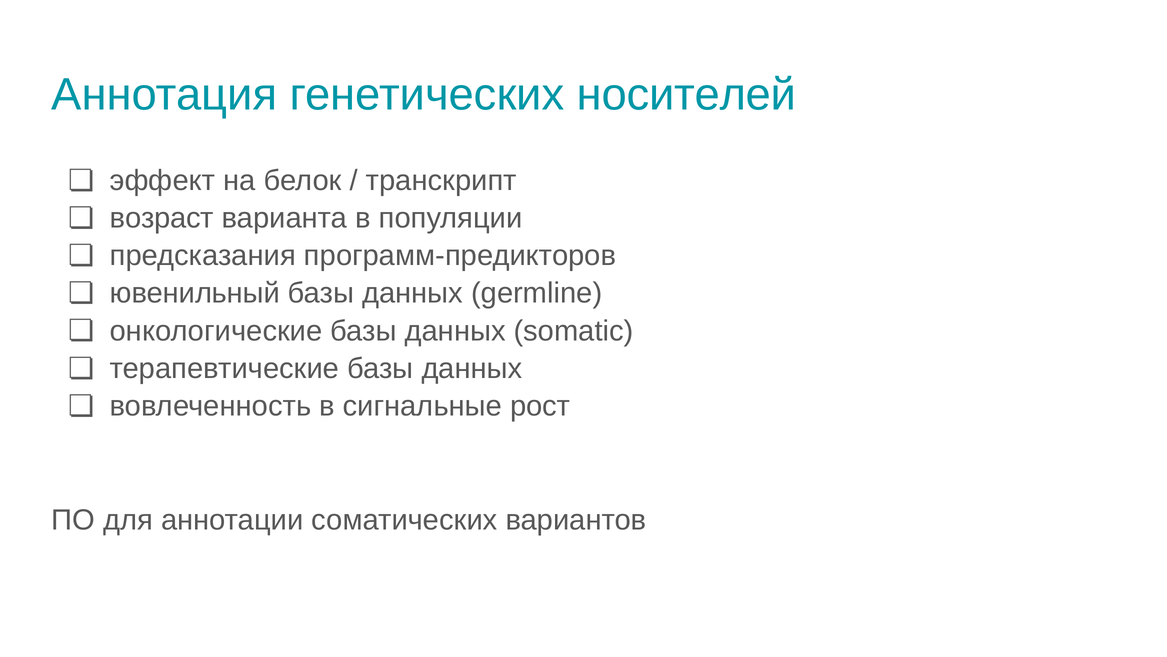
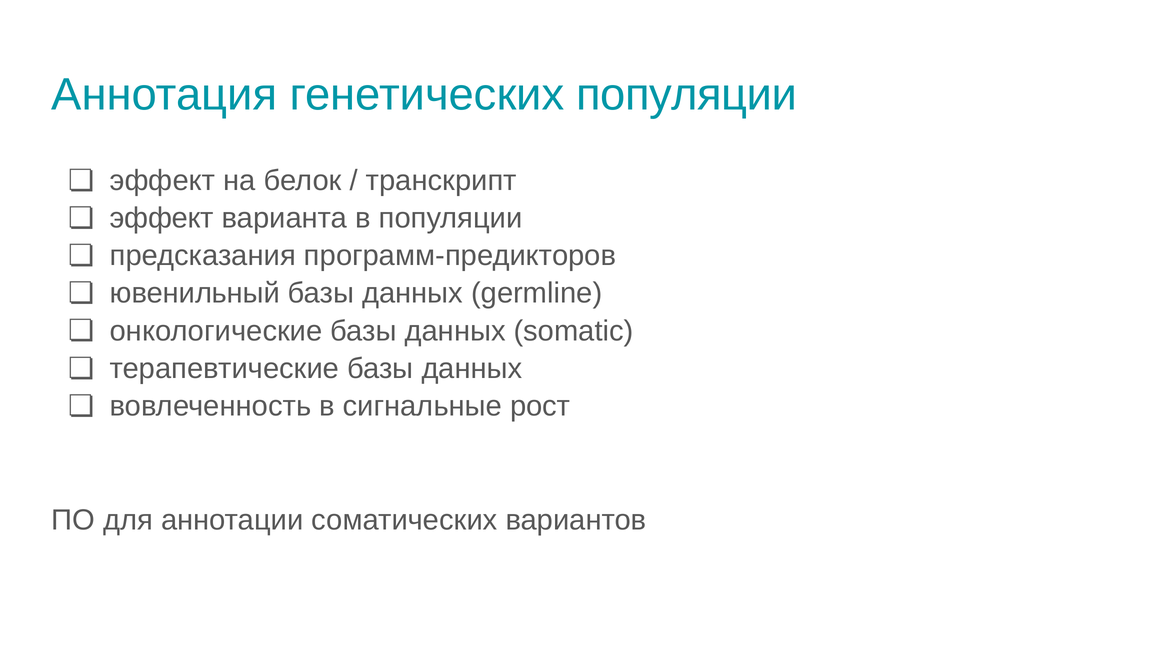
генетических носителей: носителей -> популяции
возраст at (162, 218): возраст -> эффект
